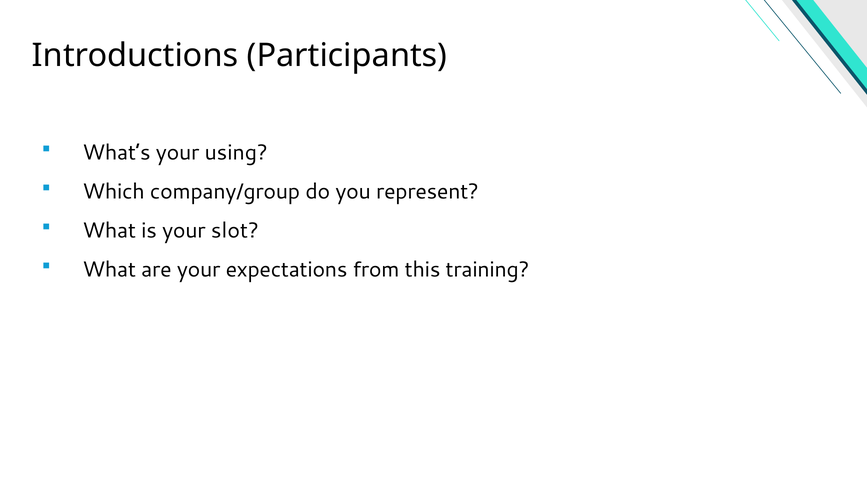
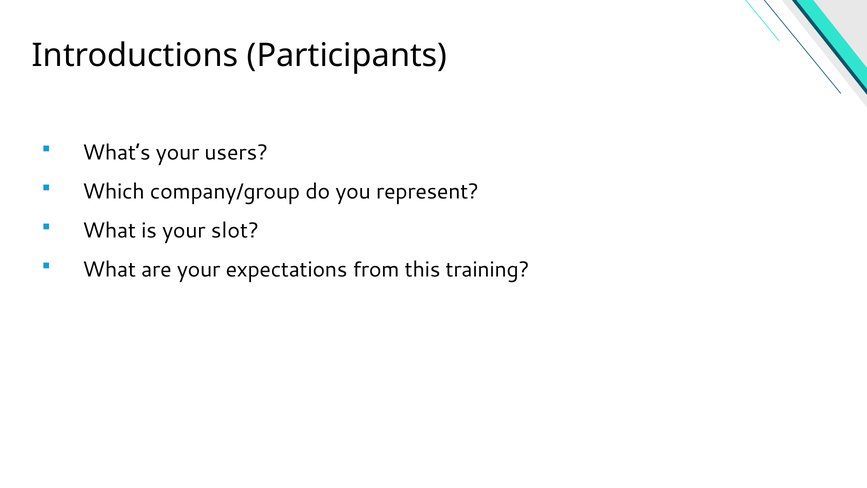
using: using -> users
